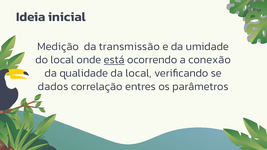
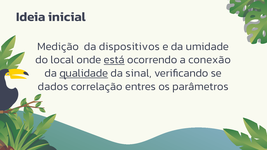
transmissão: transmissão -> dispositivos
qualidade underline: none -> present
da local: local -> sinal
